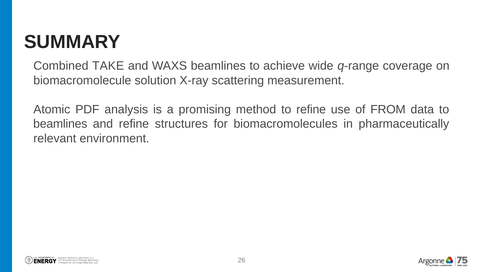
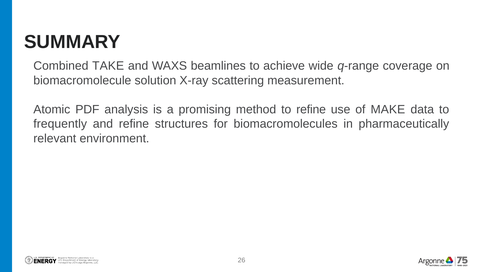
FROM: FROM -> MAKE
beamlines at (60, 124): beamlines -> frequently
